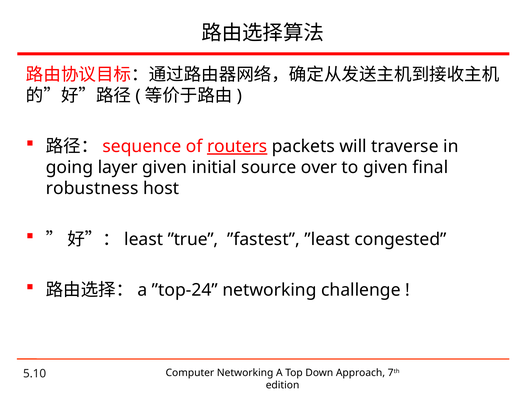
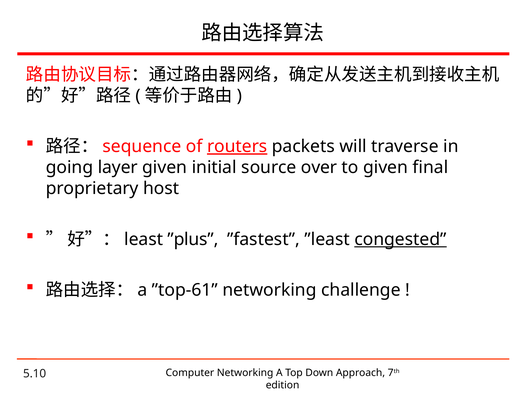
robustness: robustness -> proprietary
”true: ”true -> ”plus
congested underline: none -> present
”top-24: ”top-24 -> ”top-61
